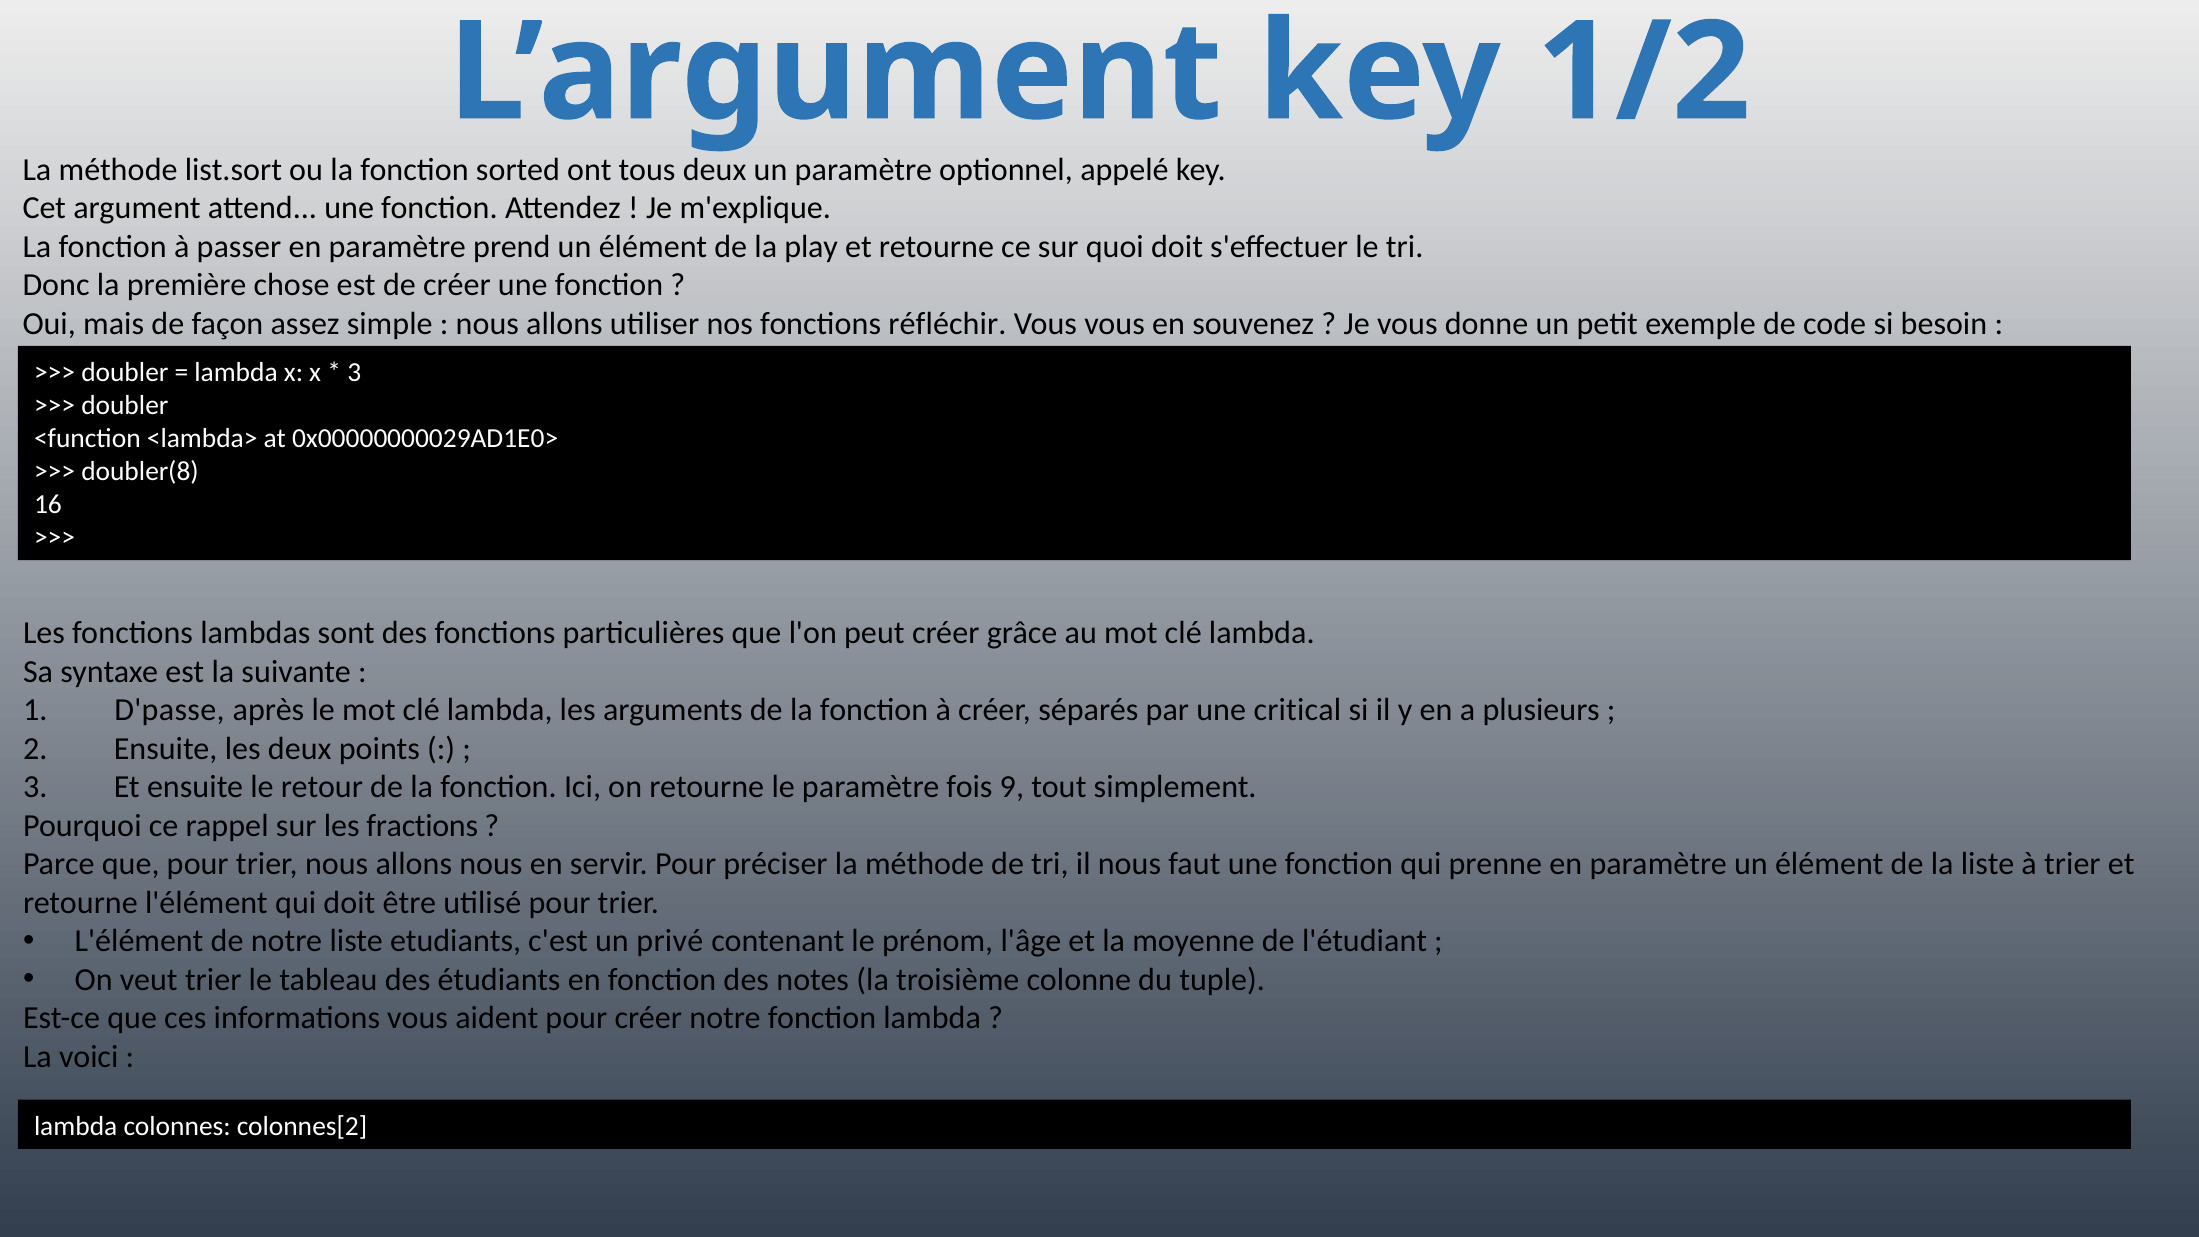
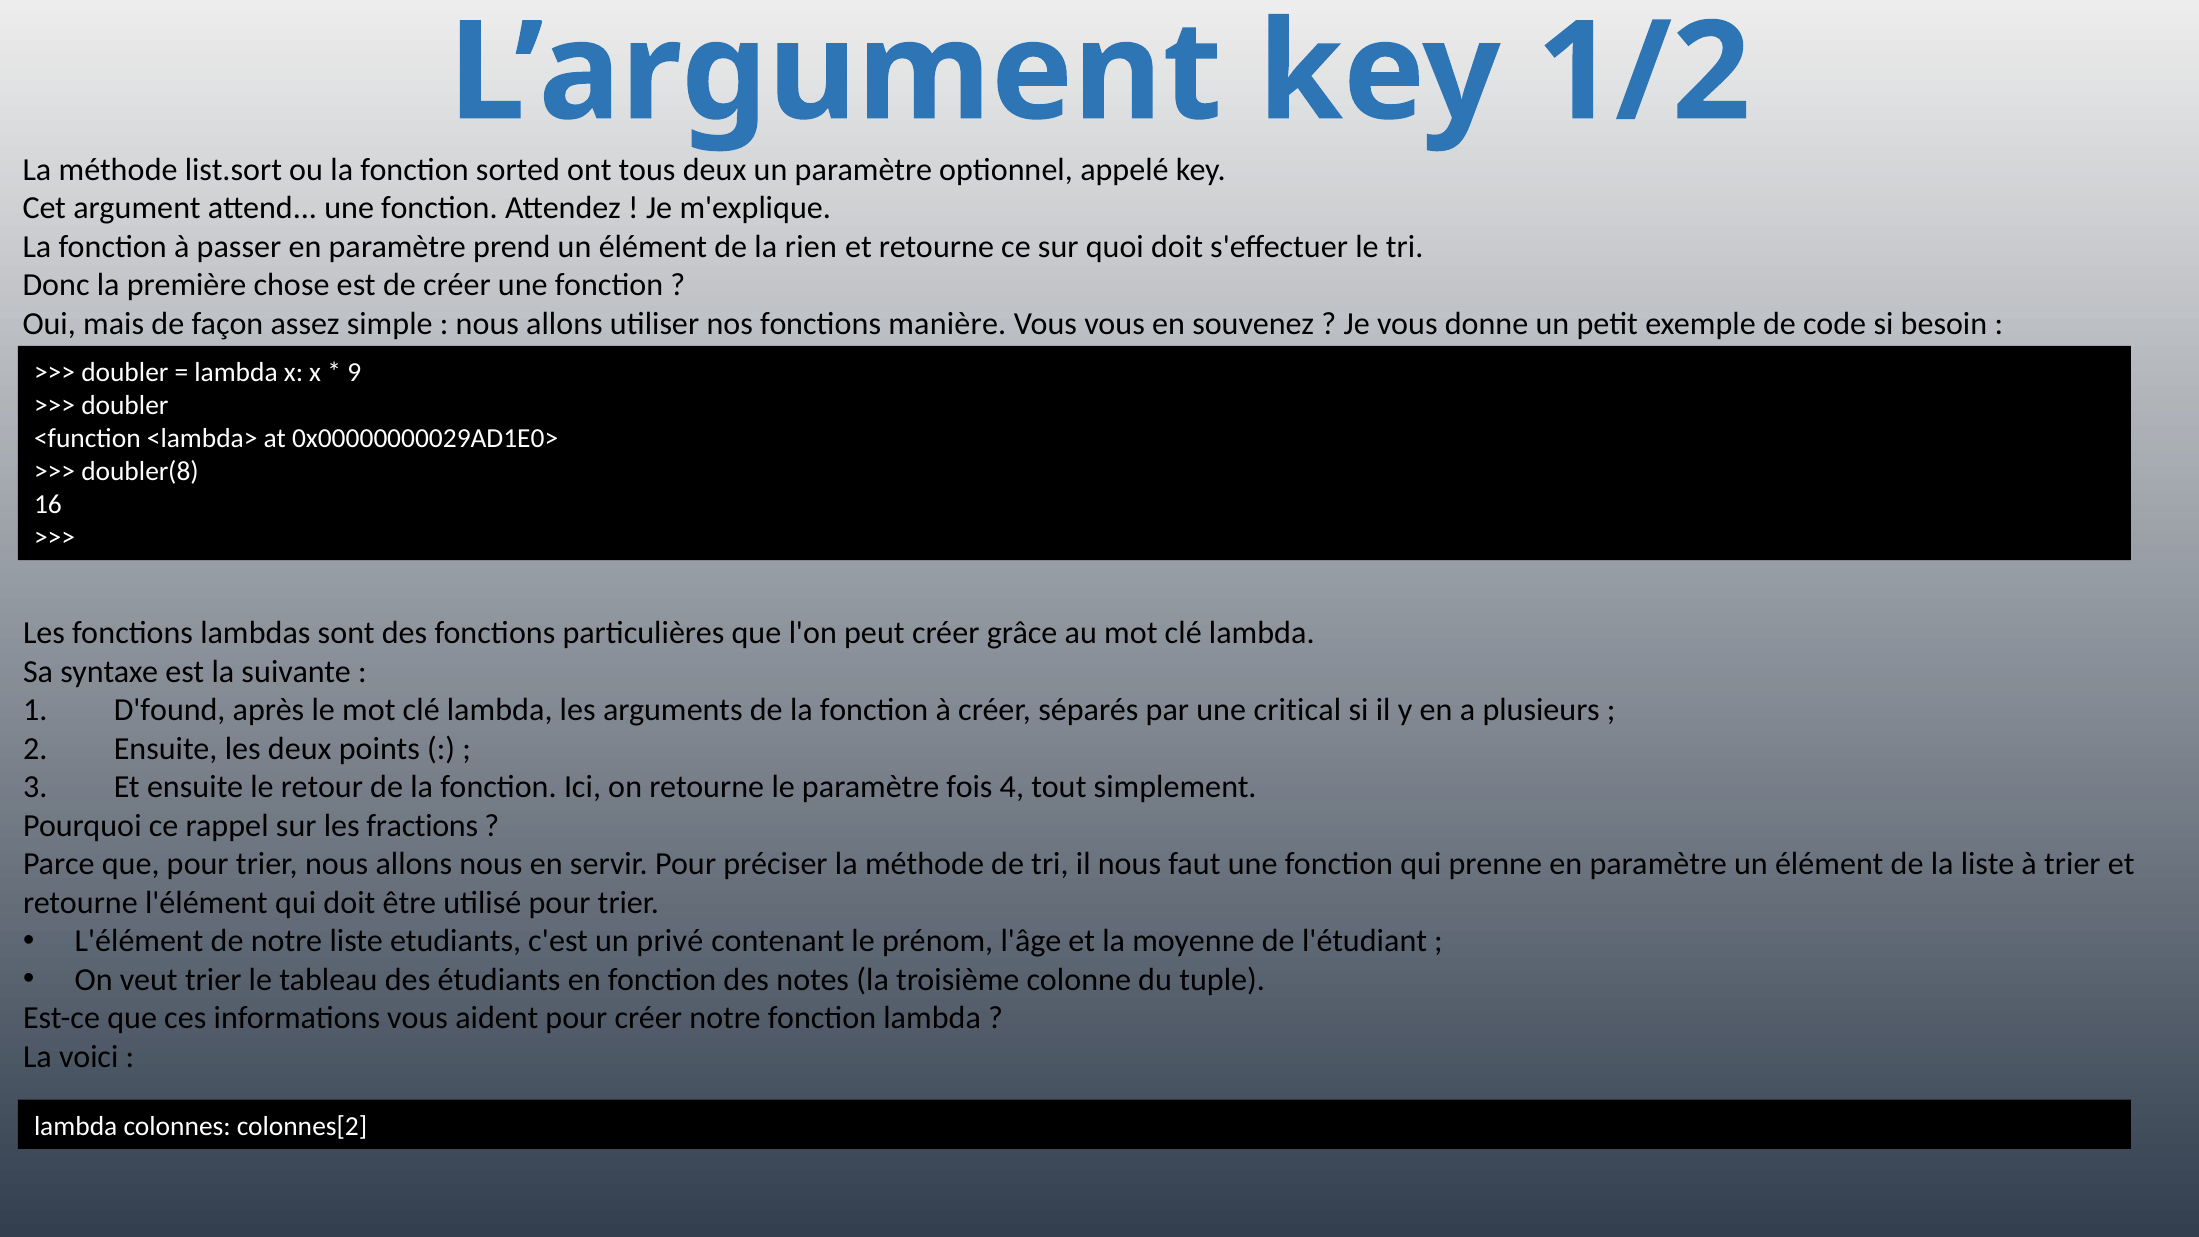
play: play -> rien
réfléchir: réfléchir -> manière
3 at (354, 372): 3 -> 9
D'passe: D'passe -> D'found
9: 9 -> 4
